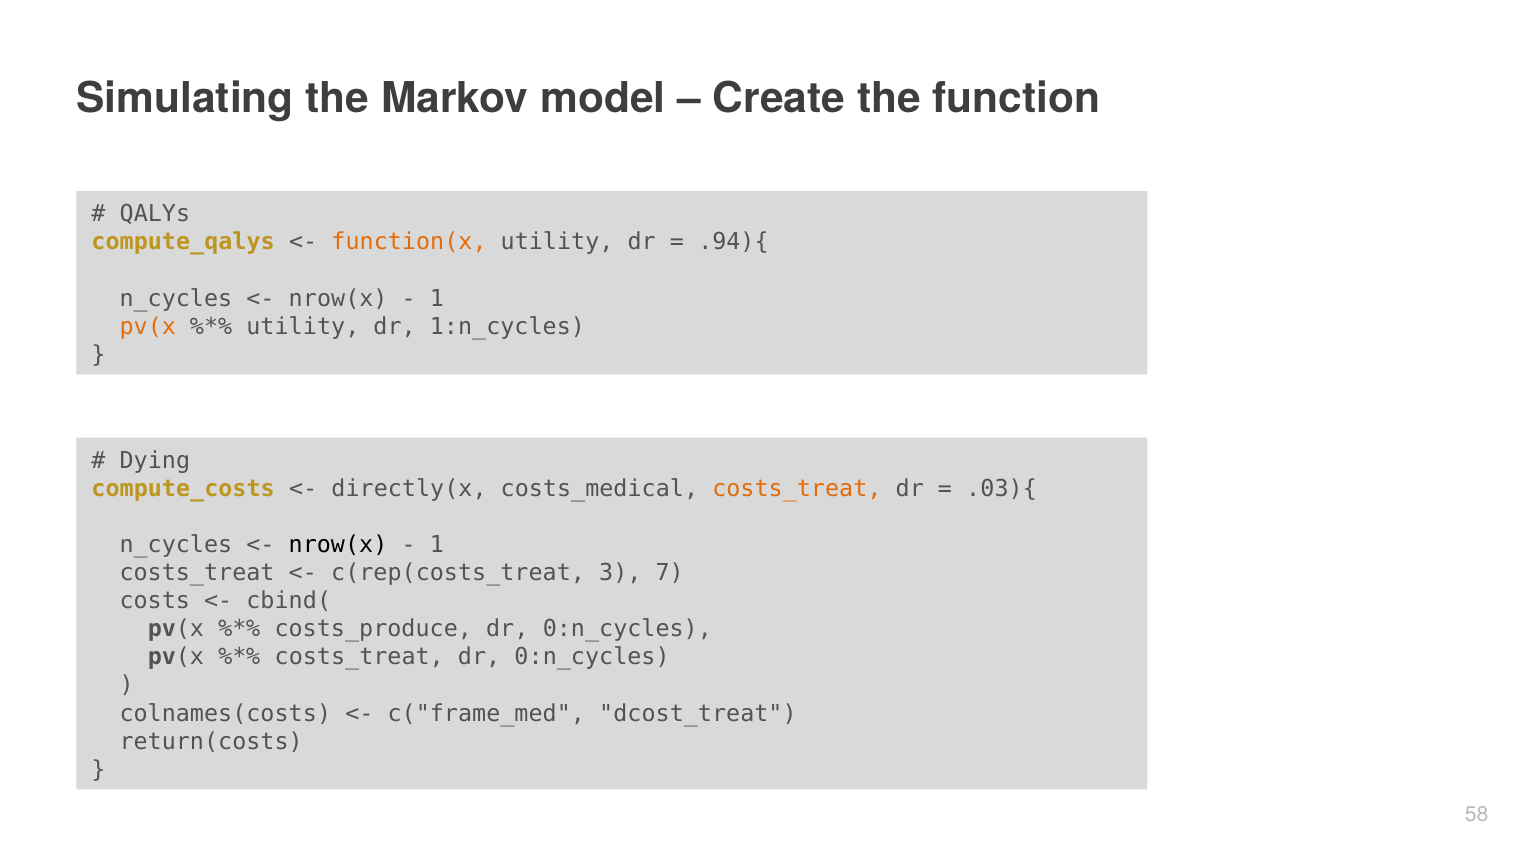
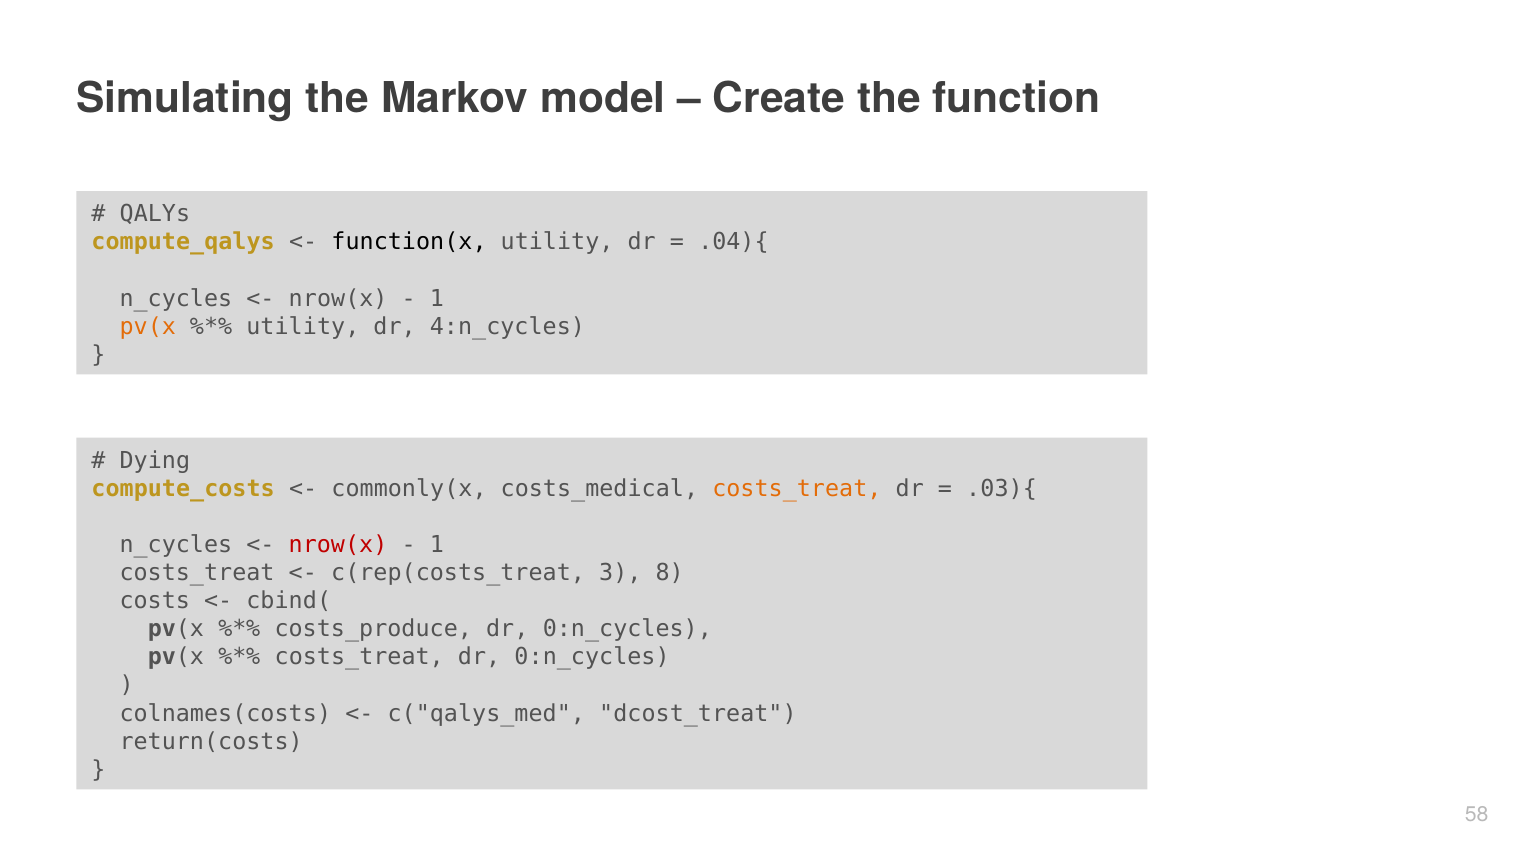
function(x colour: orange -> black
.94){: .94){ -> .04){
1:n_cycles: 1:n_cycles -> 4:n_cycles
directly(x: directly(x -> commonly(x
nrow(x at (338, 545) colour: black -> red
7: 7 -> 8
c("frame_med: c("frame_med -> c("qalys_med
